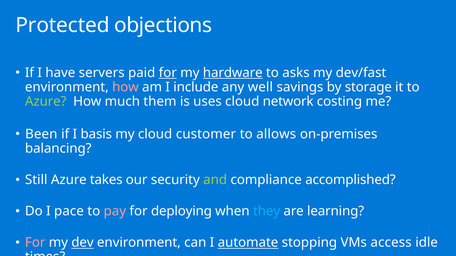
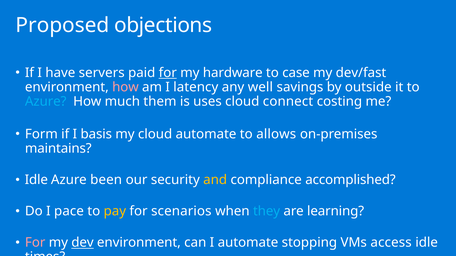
Protected: Protected -> Proposed
hardware underline: present -> none
asks: asks -> case
include: include -> latency
storage: storage -> outside
Azure at (46, 101) colour: light green -> light blue
network: network -> connect
Been: Been -> Form
cloud customer: customer -> automate
balancing: balancing -> maintains
Still at (36, 180): Still -> Idle
takes: takes -> been
and colour: light green -> yellow
pay colour: pink -> yellow
deploying: deploying -> scenarios
automate at (248, 243) underline: present -> none
